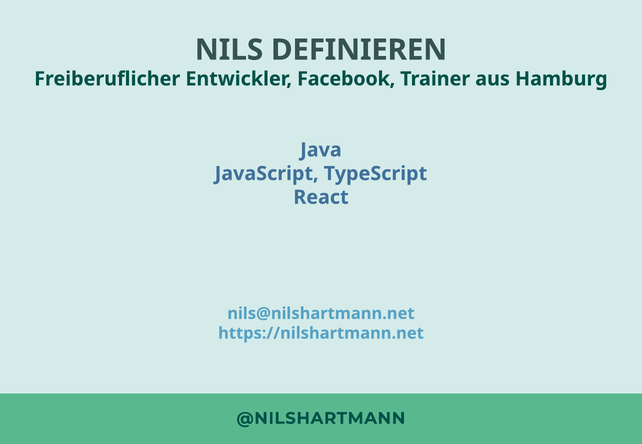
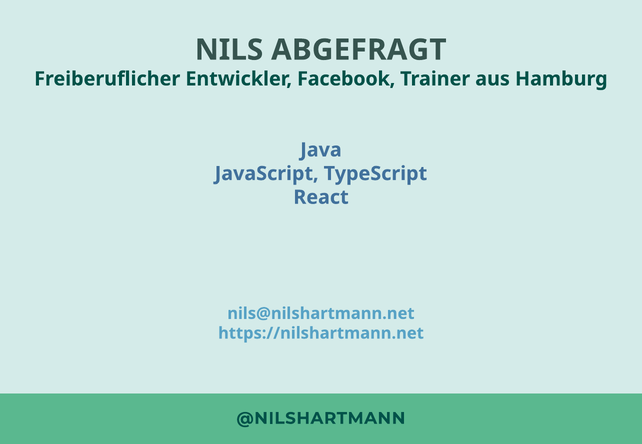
DEFINIEREN: DEFINIEREN -> ABGEFRAGT
